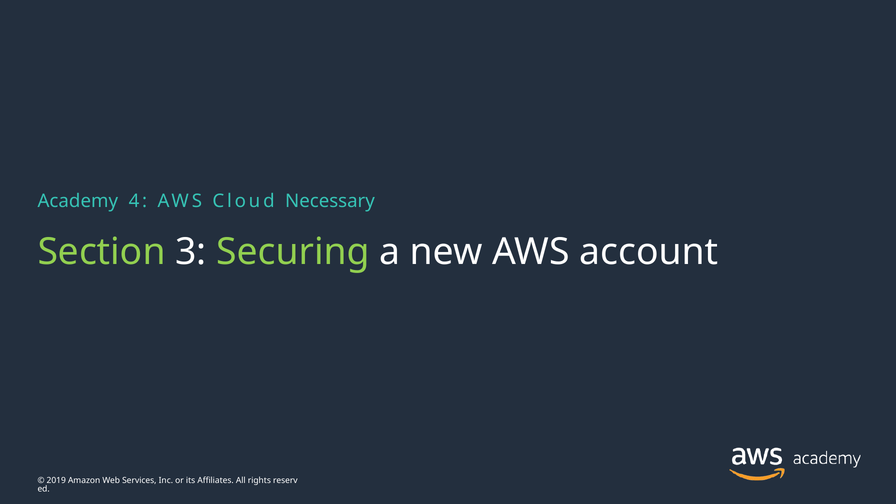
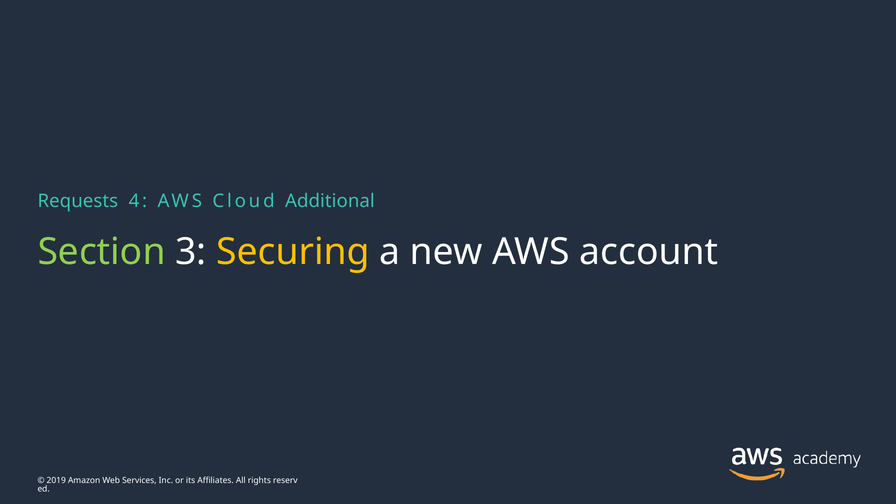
Academy: Academy -> Requests
Necessary: Necessary -> Additional
Securing colour: light green -> yellow
